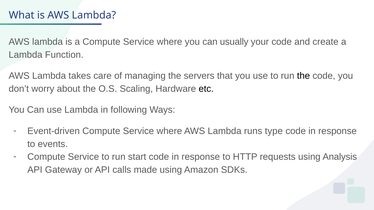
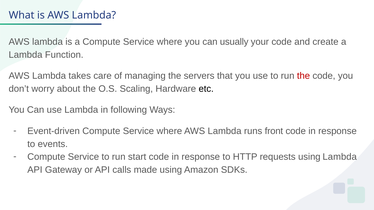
the at (303, 76) colour: black -> red
type: type -> front
using Analysis: Analysis -> Lambda
